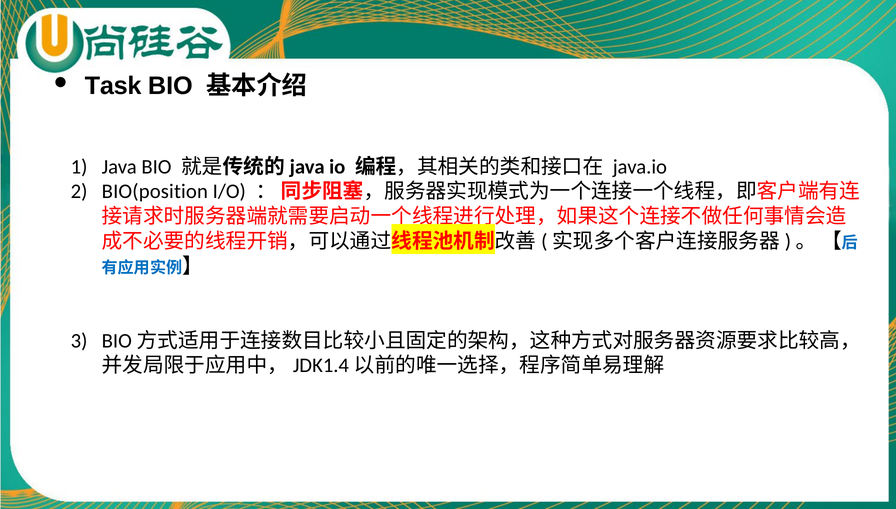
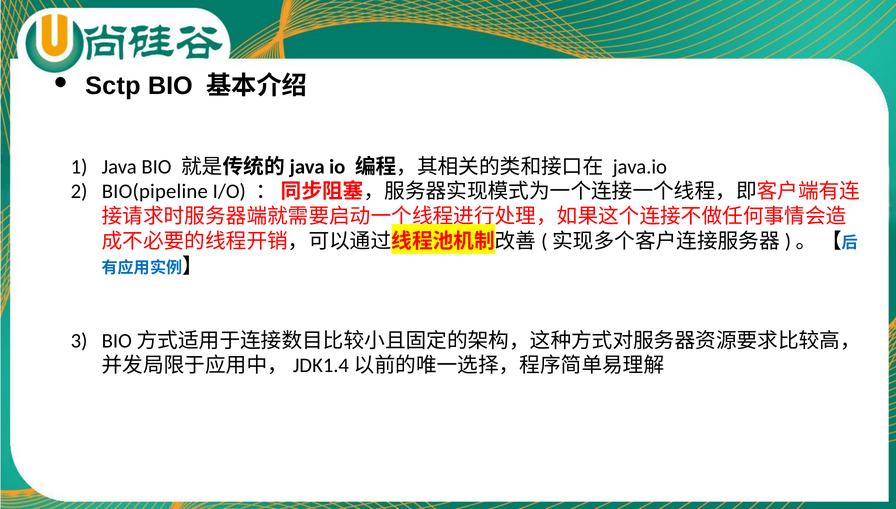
Task: Task -> Sctp
BIO(position: BIO(position -> BIO(pipeline
